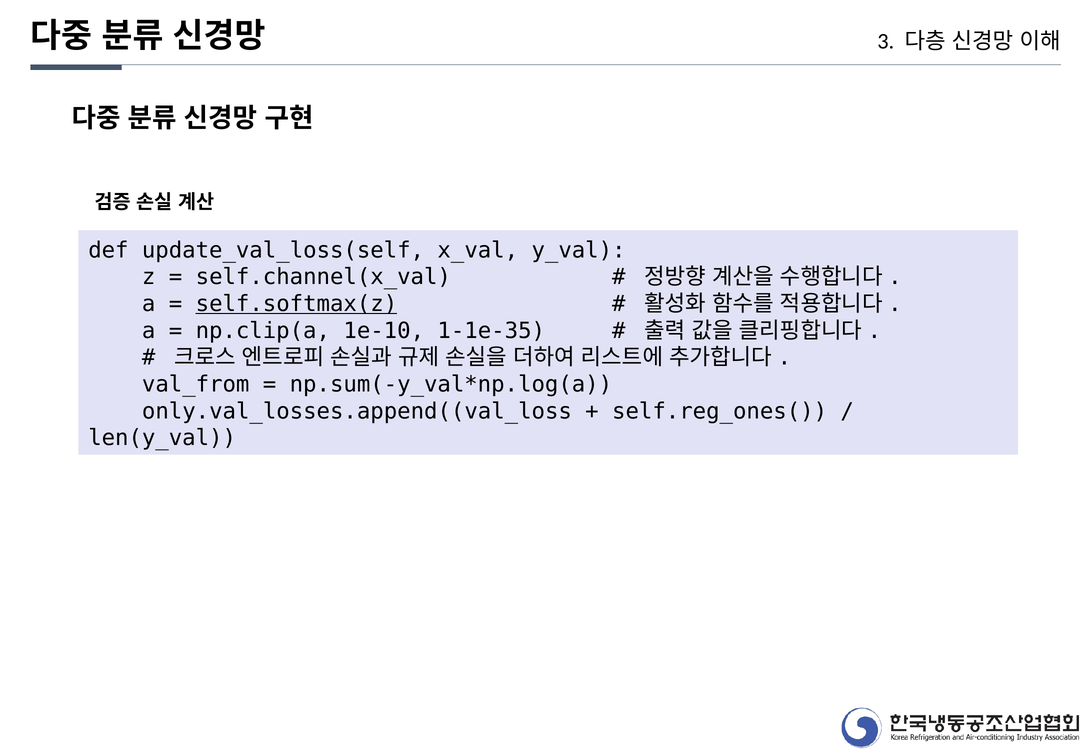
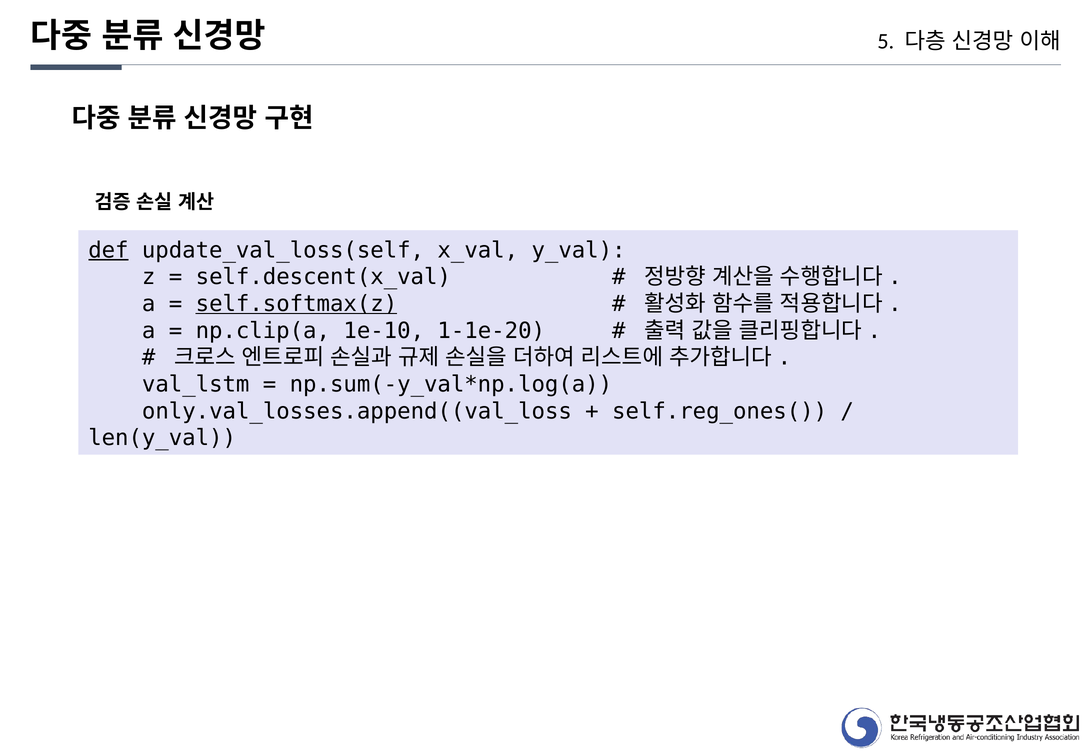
3: 3 -> 5
def underline: none -> present
self.channel(x_val: self.channel(x_val -> self.descent(x_val
1-1e-35: 1-1e-35 -> 1-1e-20
val_from: val_from -> val_lstm
